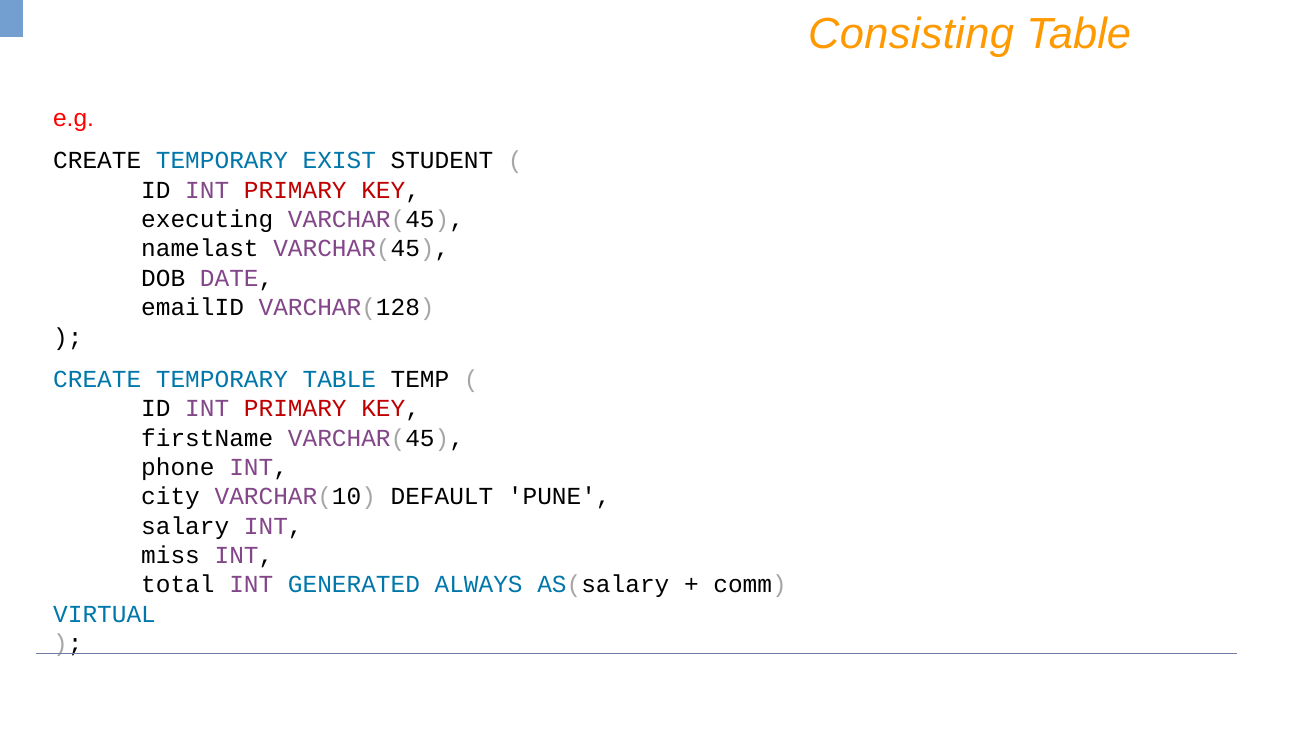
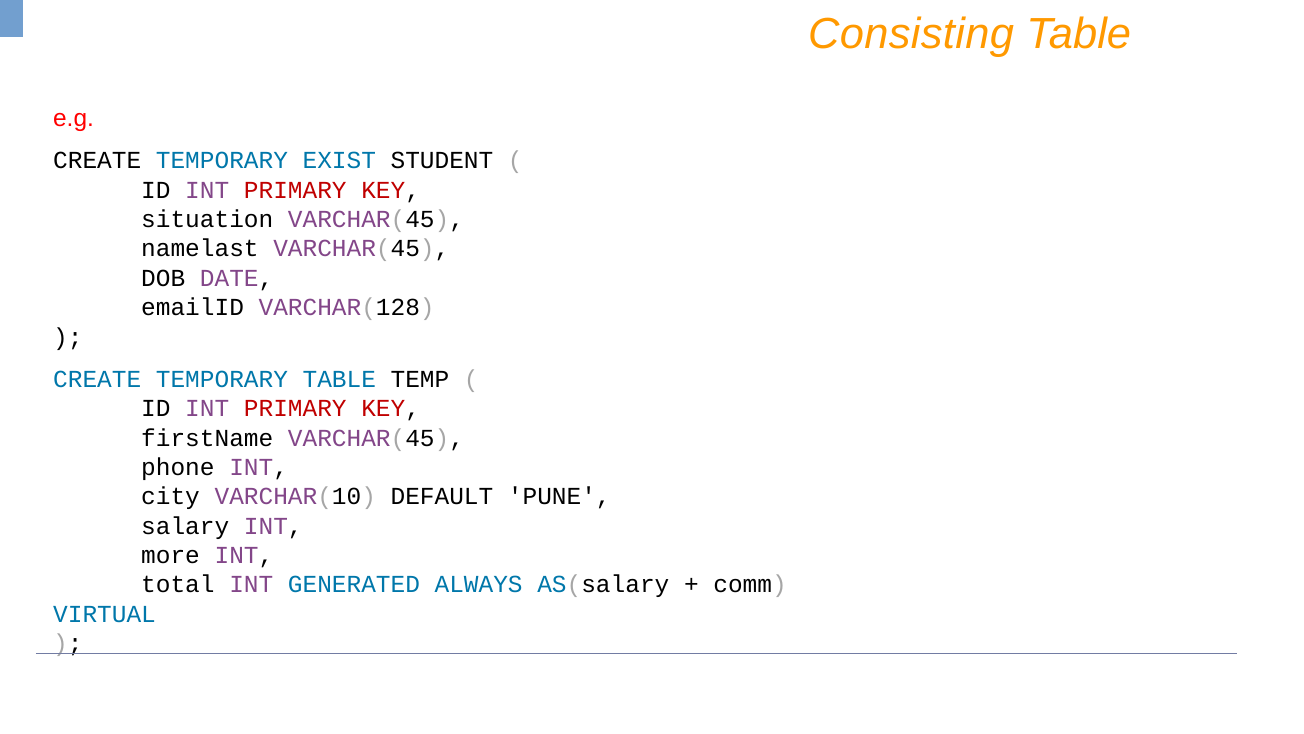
executing: executing -> situation
miss: miss -> more
